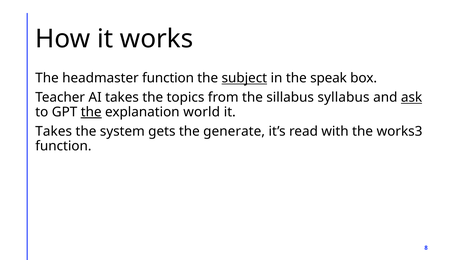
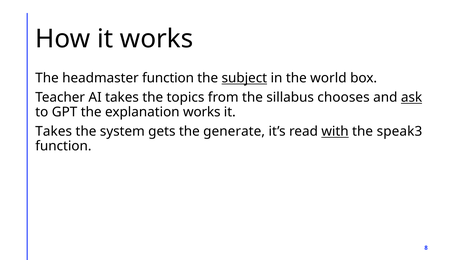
speak: speak -> world
syllabus: syllabus -> chooses
the at (91, 112) underline: present -> none
explanation world: world -> works
with underline: none -> present
works3: works3 -> speak3
